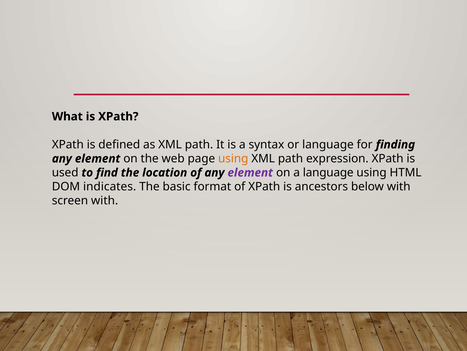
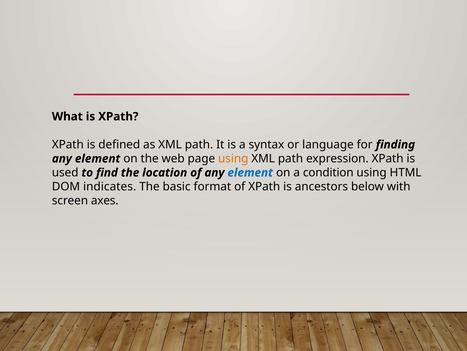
element at (250, 172) colour: purple -> blue
a language: language -> condition
screen with: with -> axes
